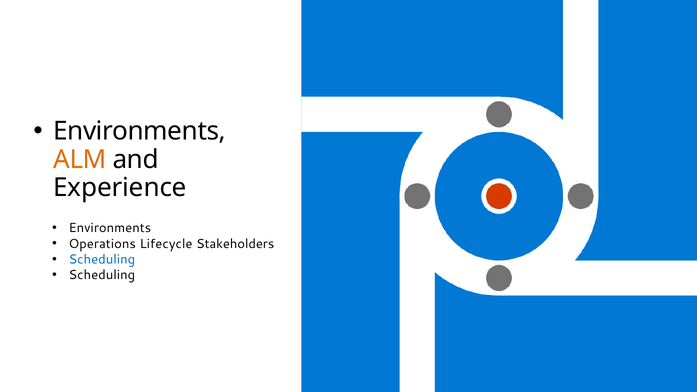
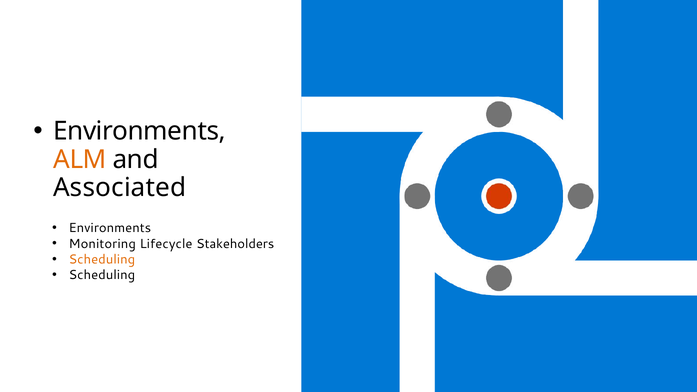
Experience: Experience -> Associated
Operations: Operations -> Monitoring
Scheduling at (102, 259) colour: blue -> orange
